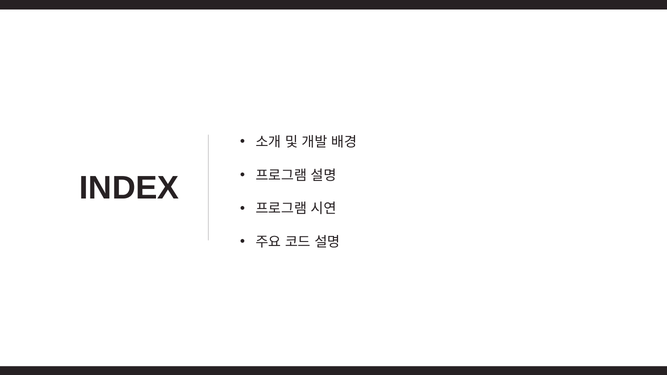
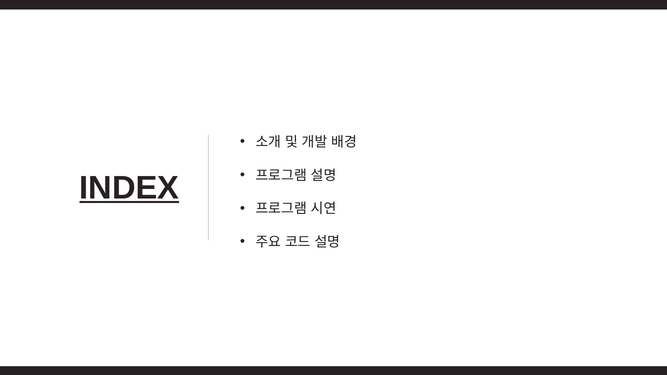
INDEX underline: none -> present
